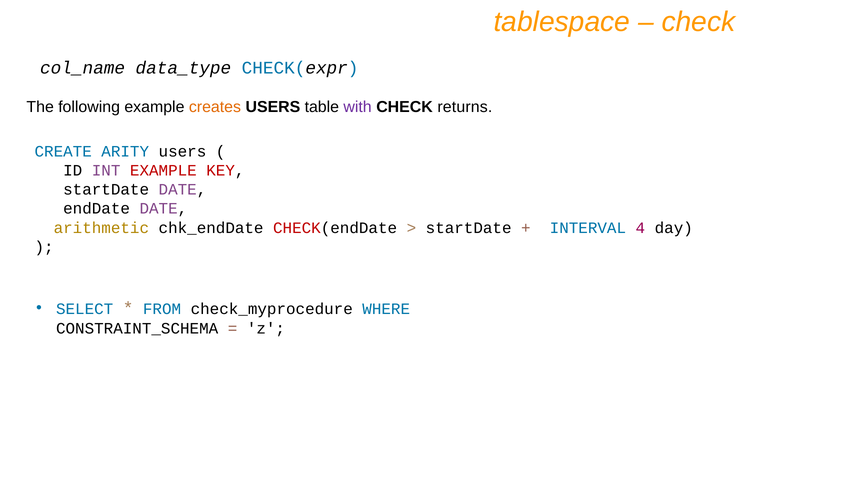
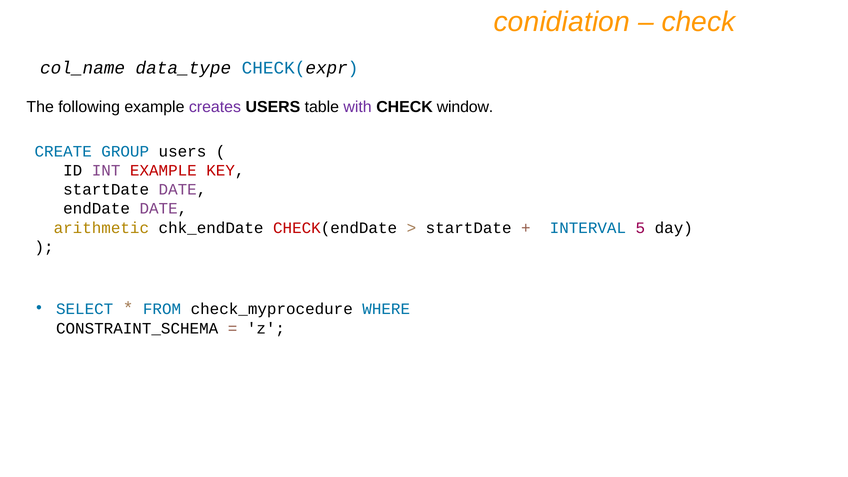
tablespace: tablespace -> conidiation
creates colour: orange -> purple
returns: returns -> window
ARITY: ARITY -> GROUP
4: 4 -> 5
